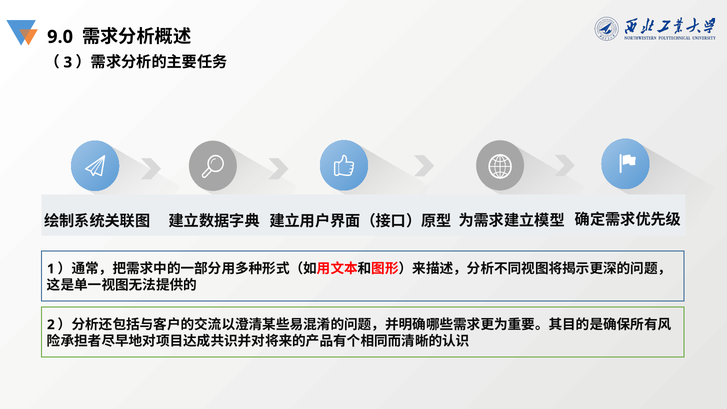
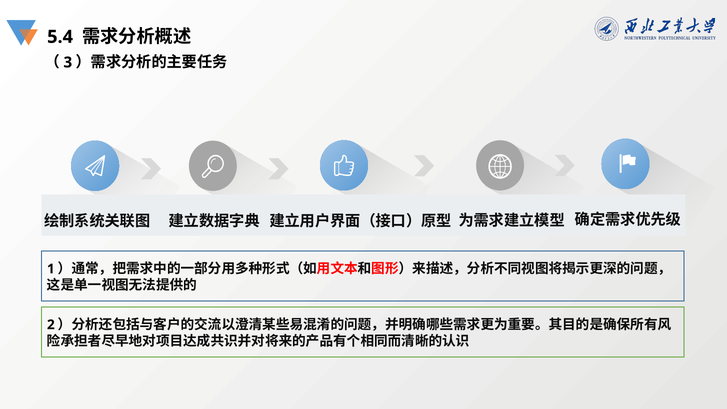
9.0: 9.0 -> 5.4
